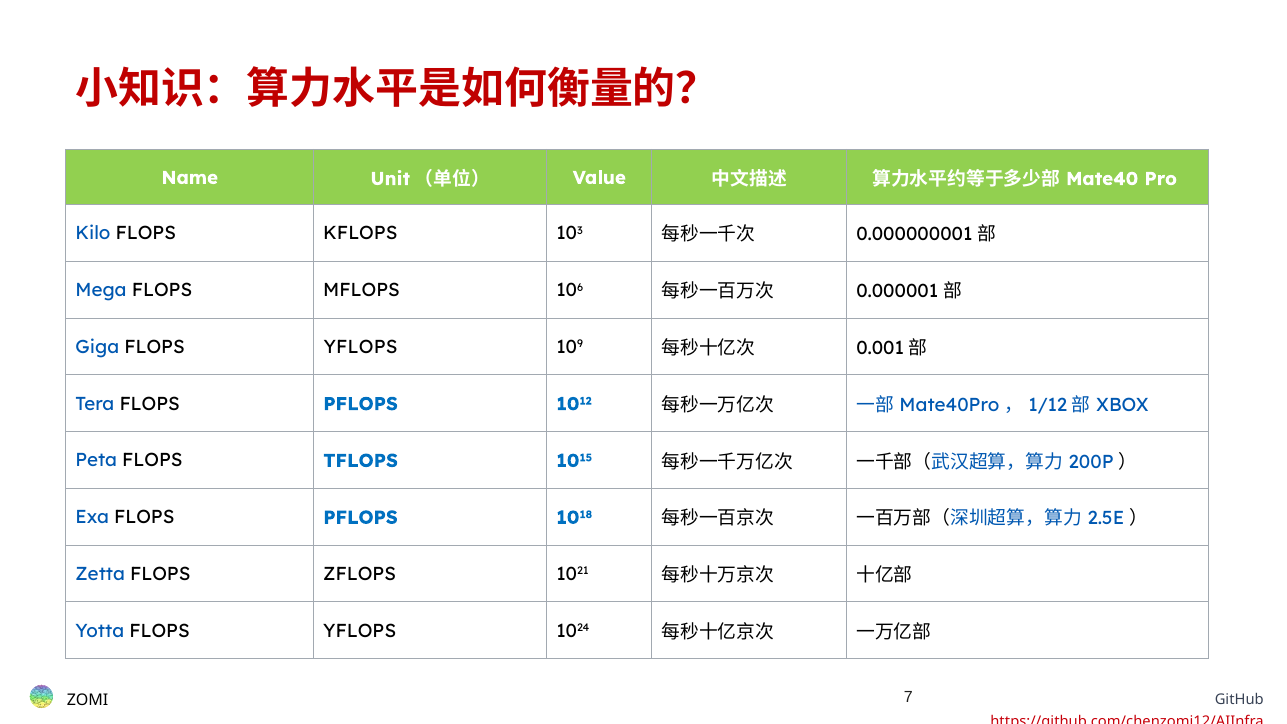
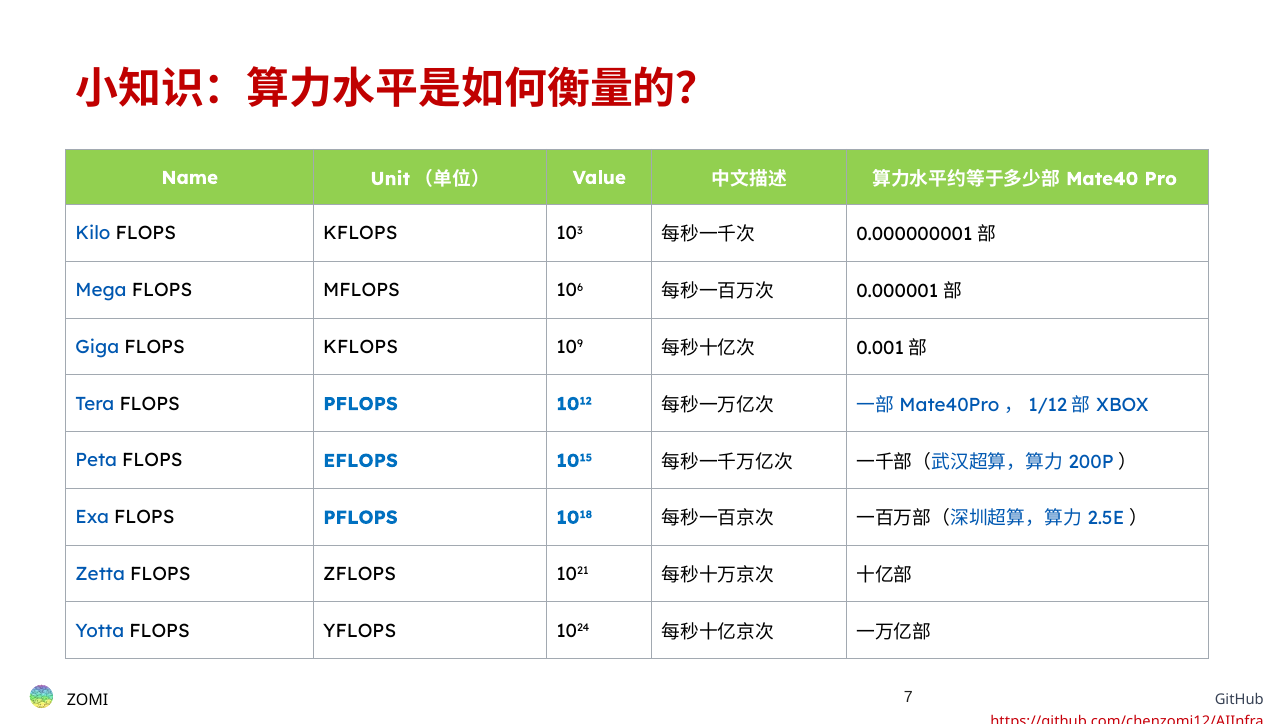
Giga FLOPS YFLOPS: YFLOPS -> KFLOPS
TFLOPS: TFLOPS -> EFLOPS
